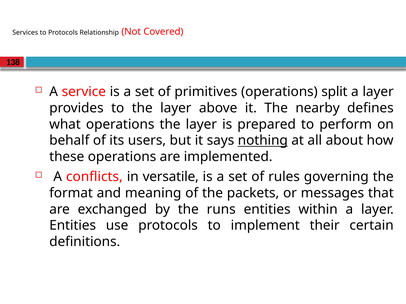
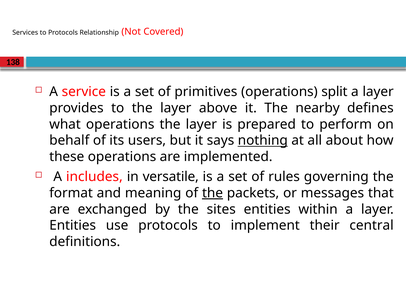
conflicts: conflicts -> includes
the at (213, 193) underline: none -> present
runs: runs -> sites
certain: certain -> central
